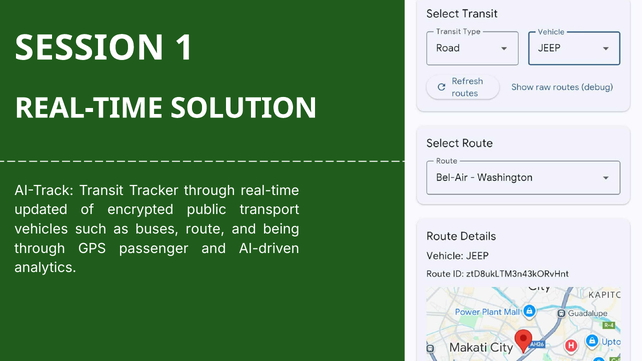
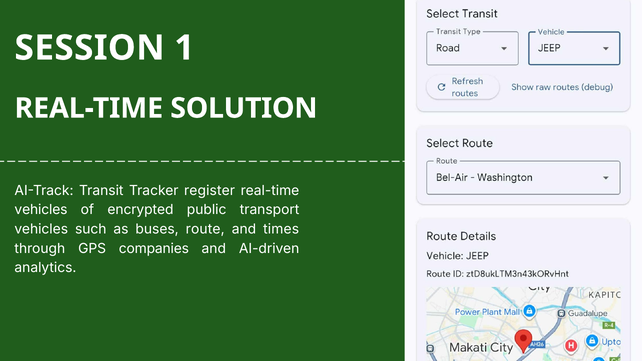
Tracker through: through -> register
updated at (41, 210): updated -> vehicles
being: being -> times
passenger: passenger -> companies
